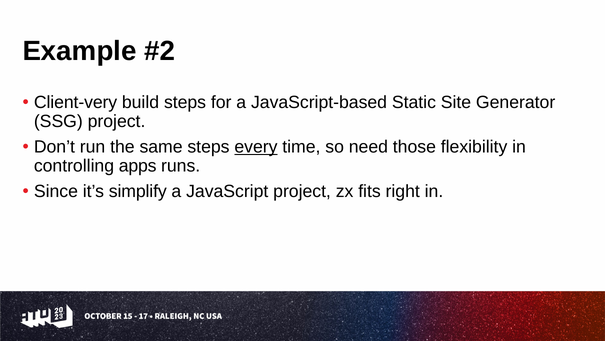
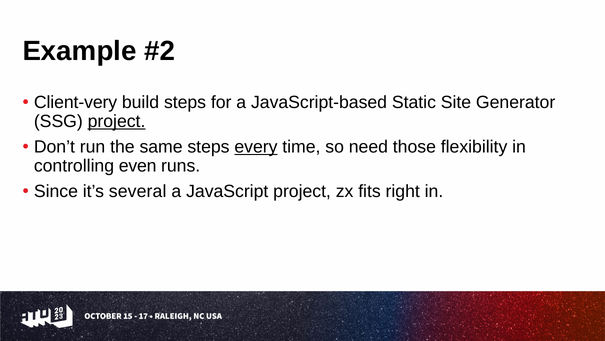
project at (117, 121) underline: none -> present
apps: apps -> even
simplify: simplify -> several
